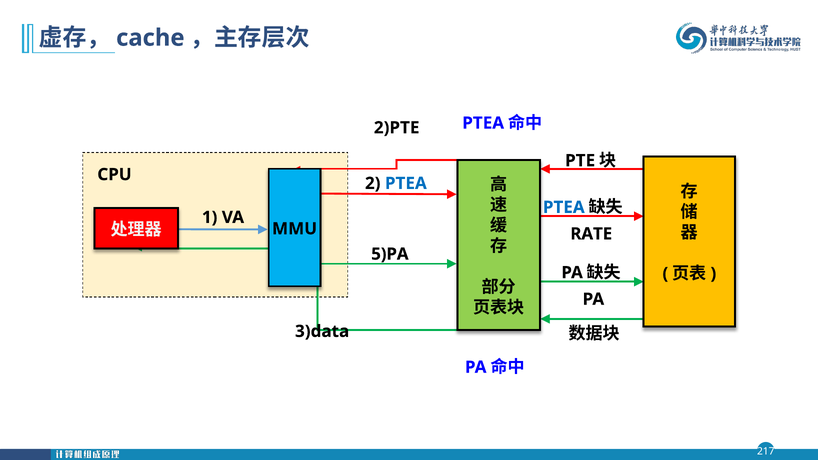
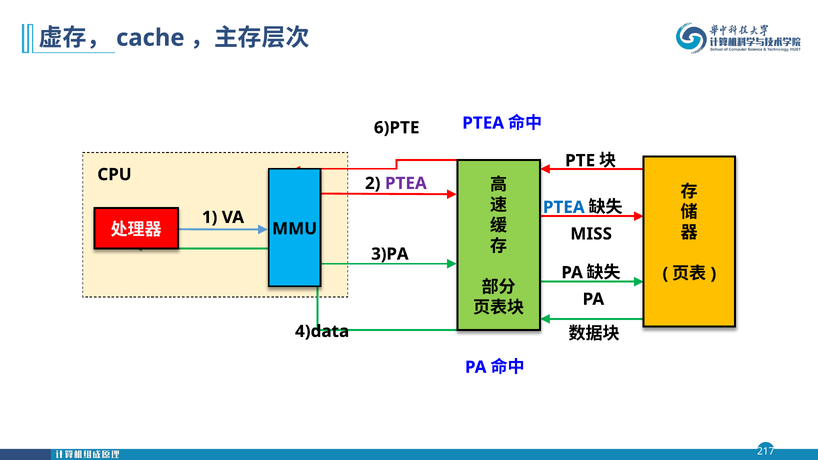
2)PTE: 2)PTE -> 6)PTE
PTEA at (406, 183) colour: blue -> purple
RATE: RATE -> MISS
5)PA: 5)PA -> 3)PA
3)data: 3)data -> 4)data
